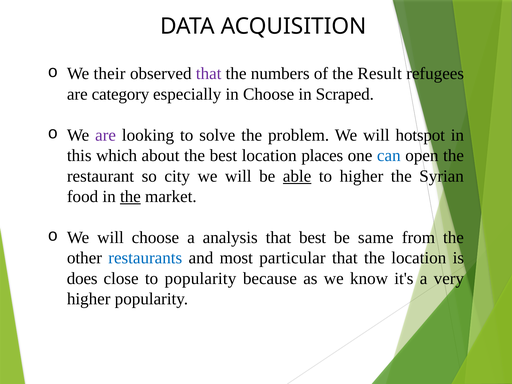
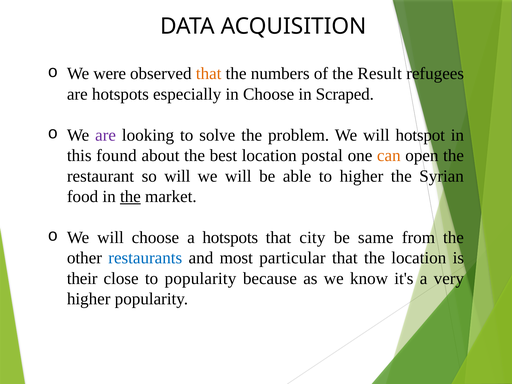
their: their -> were
that at (209, 74) colour: purple -> orange
are category: category -> hotspots
which: which -> found
places: places -> postal
can colour: blue -> orange
so city: city -> will
able underline: present -> none
a analysis: analysis -> hotspots
that best: best -> city
does: does -> their
